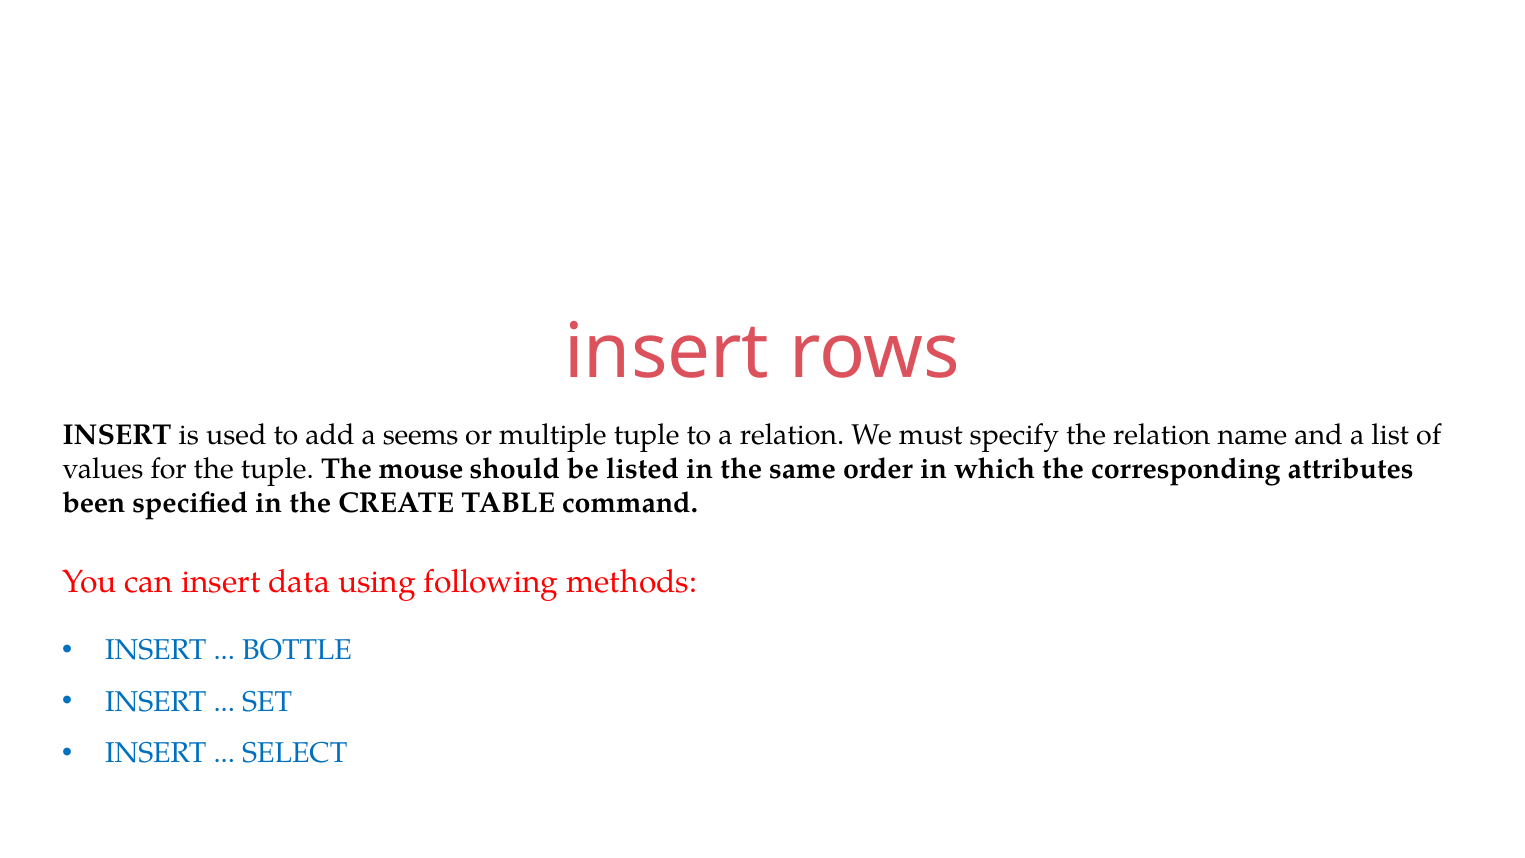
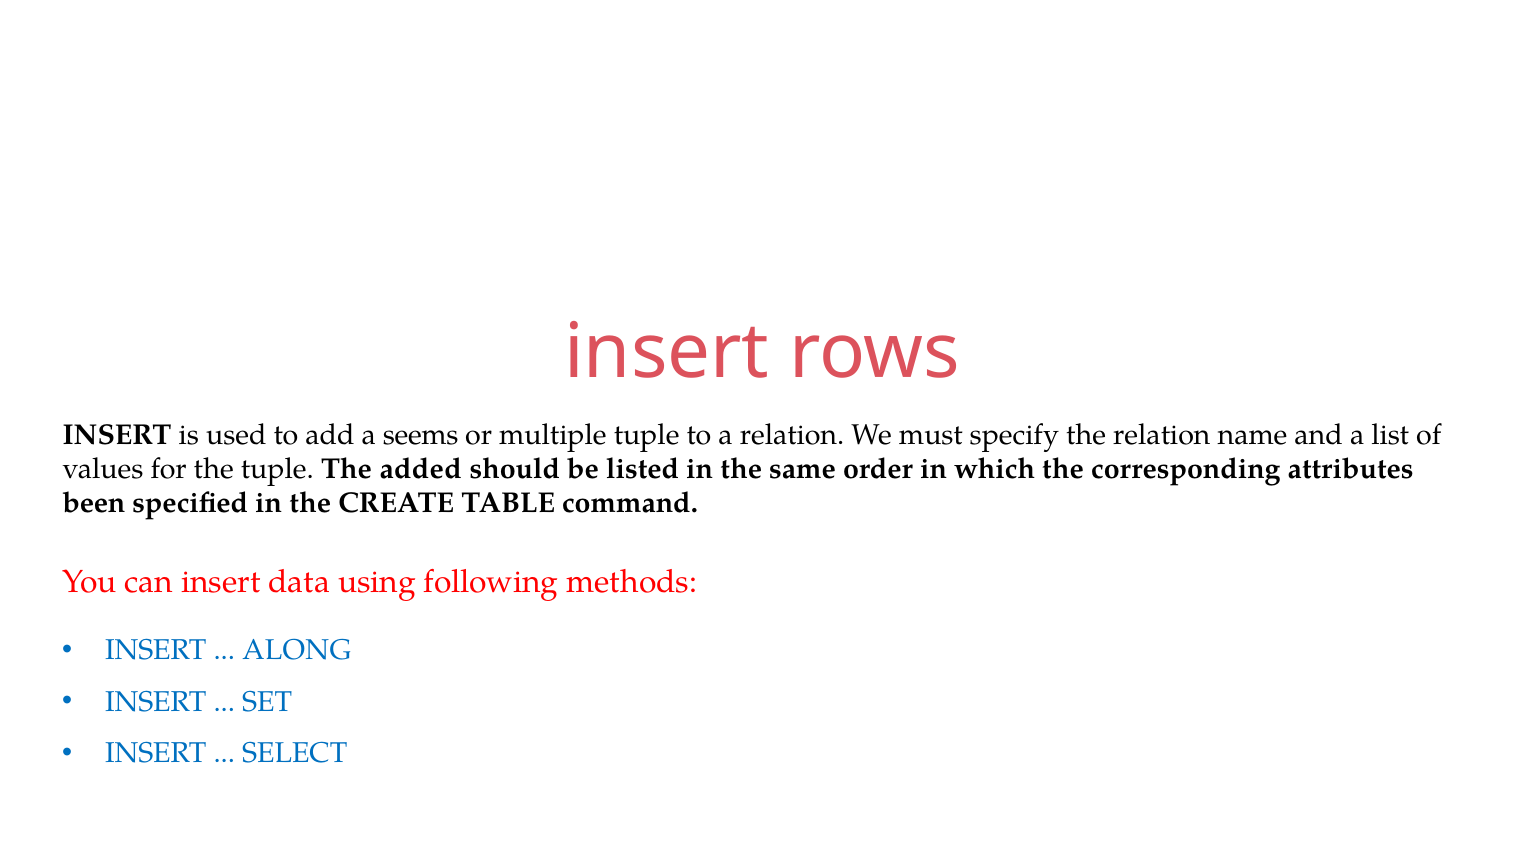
mouse: mouse -> added
BOTTLE: BOTTLE -> ALONG
